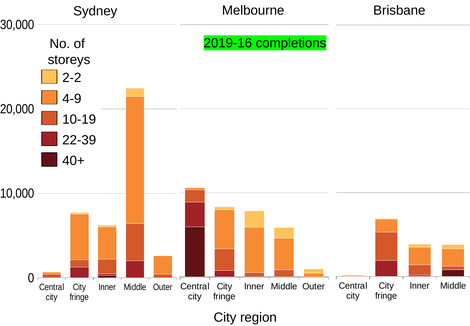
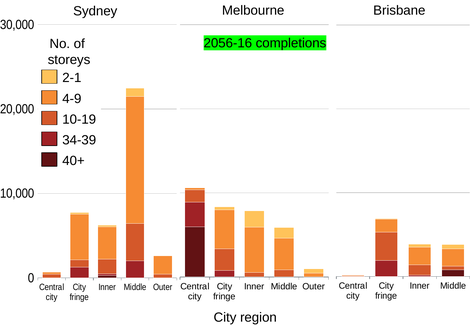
2019-16: 2019-16 -> 2056-16
2-2: 2-2 -> 2-1
22-39: 22-39 -> 34-39
